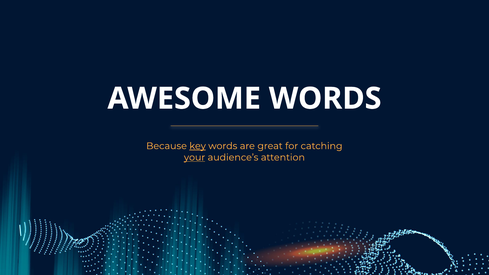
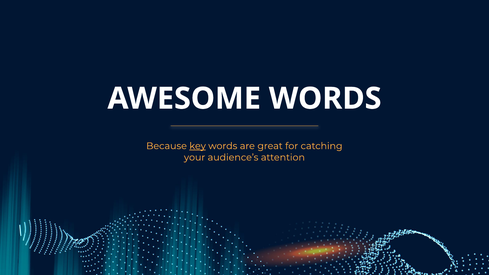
your underline: present -> none
